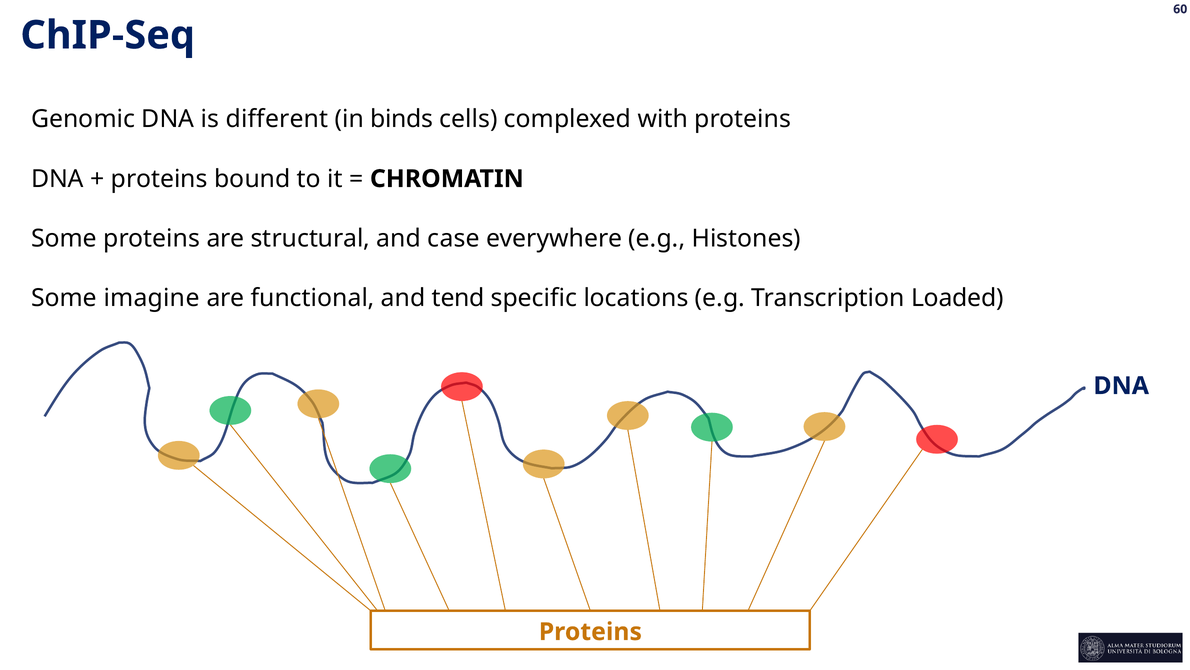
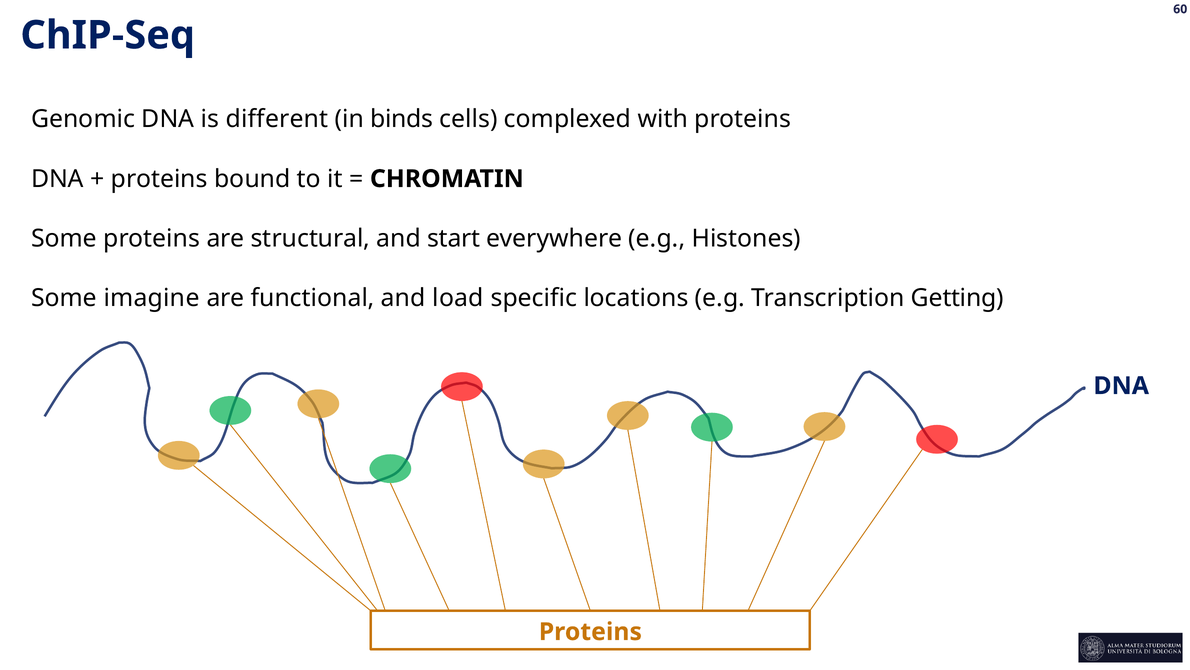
case: case -> start
tend: tend -> load
Loaded: Loaded -> Getting
